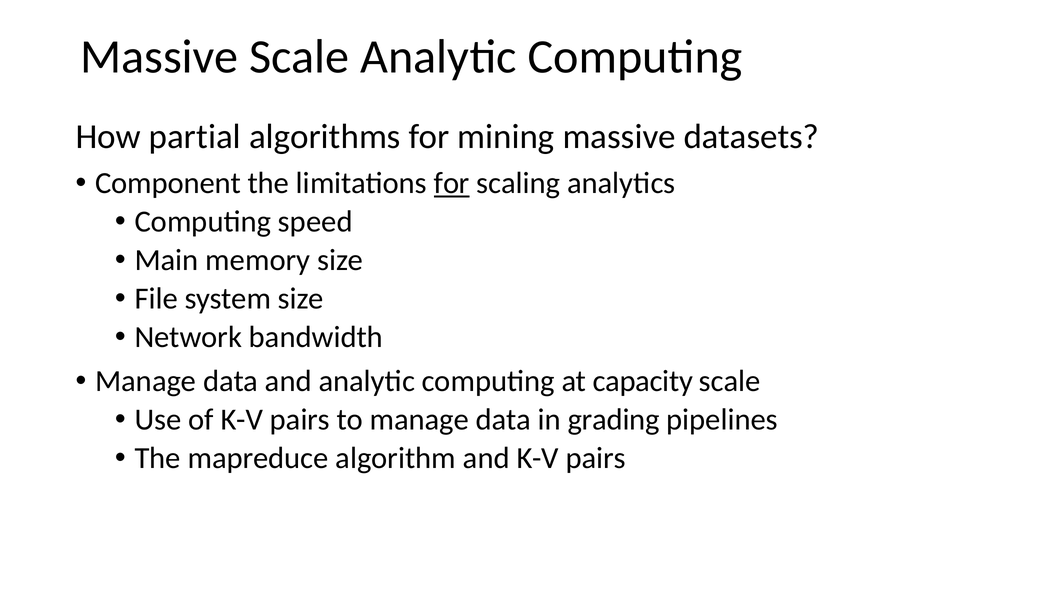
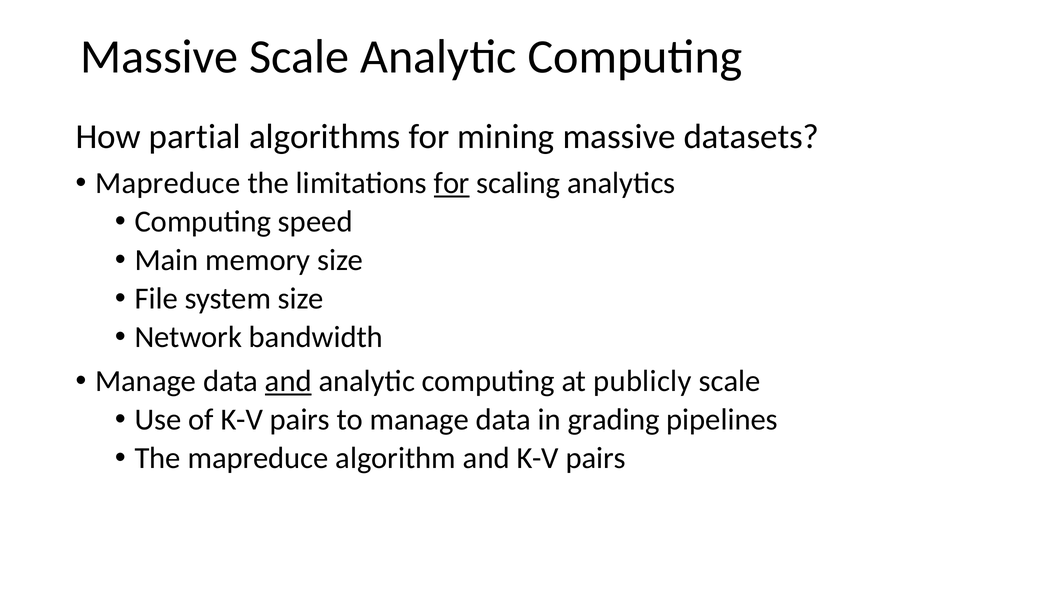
Component at (168, 183): Component -> Mapreduce
and at (288, 381) underline: none -> present
capacity: capacity -> publicly
